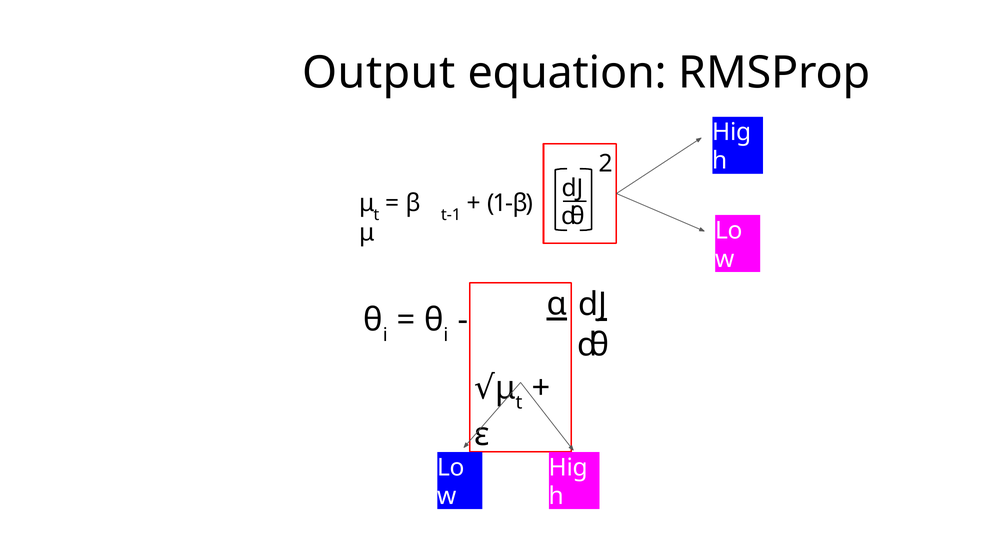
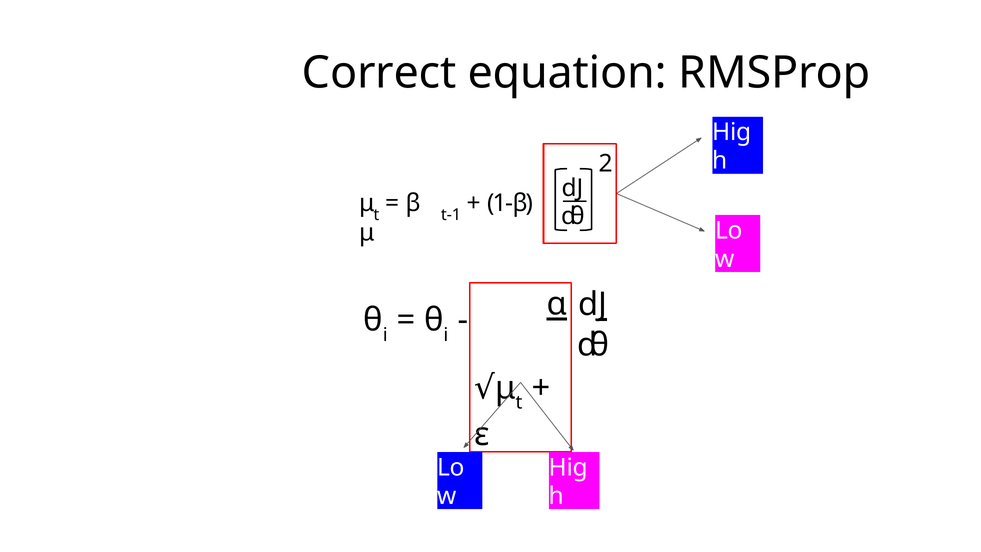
Output: Output -> Correct
